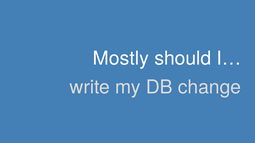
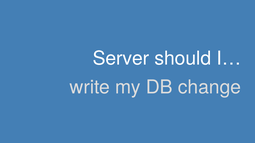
Mostly: Mostly -> Server
